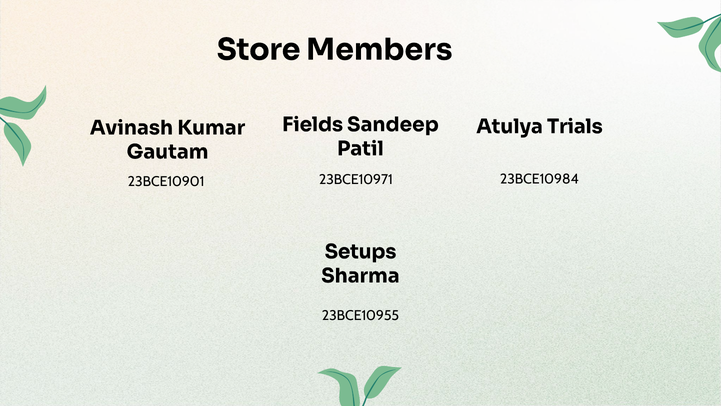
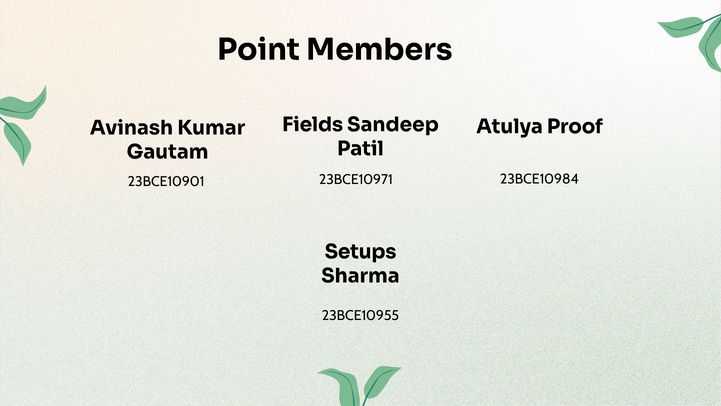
Store: Store -> Point
Trials: Trials -> Proof
